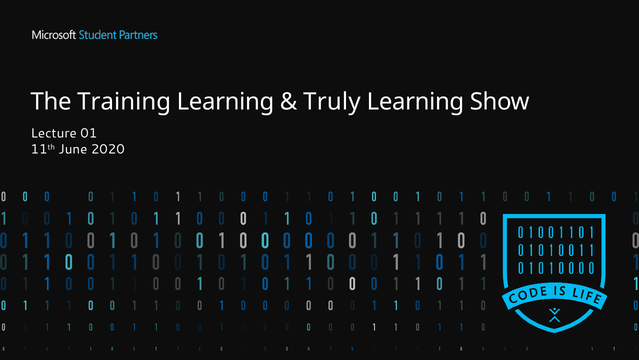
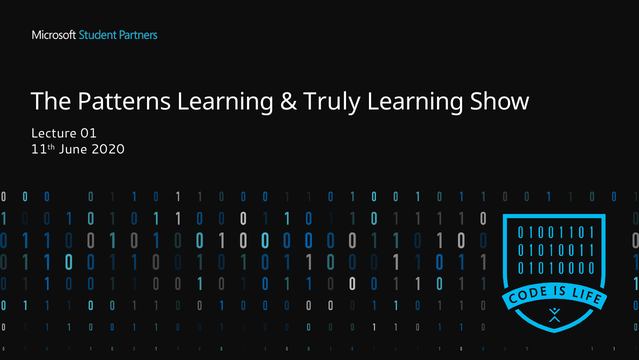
Training: Training -> Patterns
